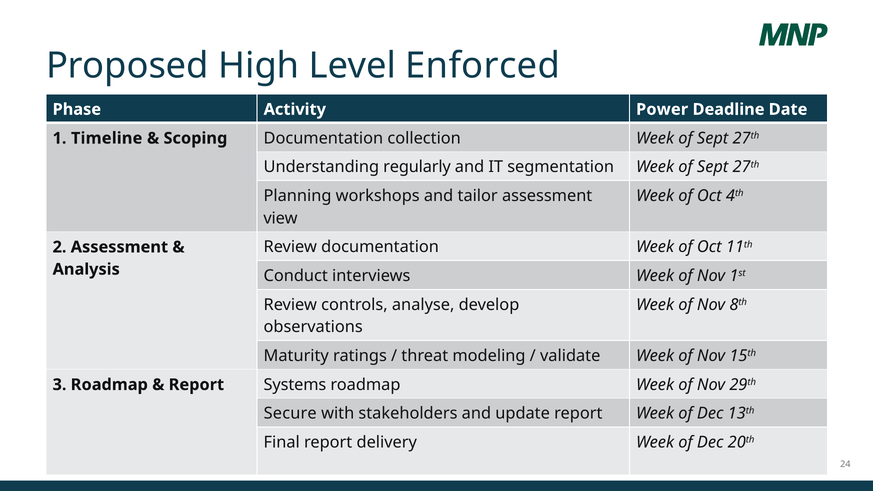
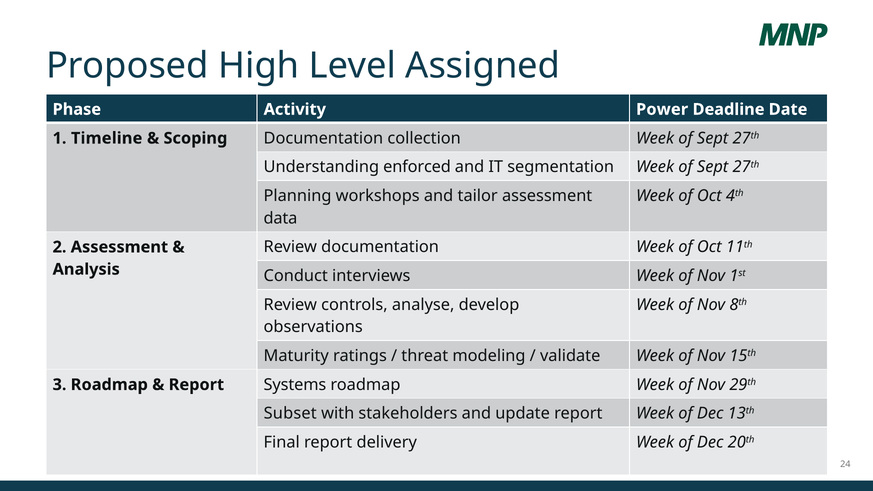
Enforced: Enforced -> Assigned
regularly: regularly -> enforced
view: view -> data
Secure: Secure -> Subset
